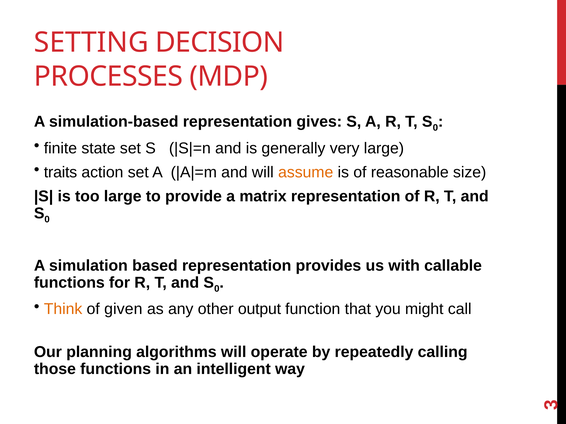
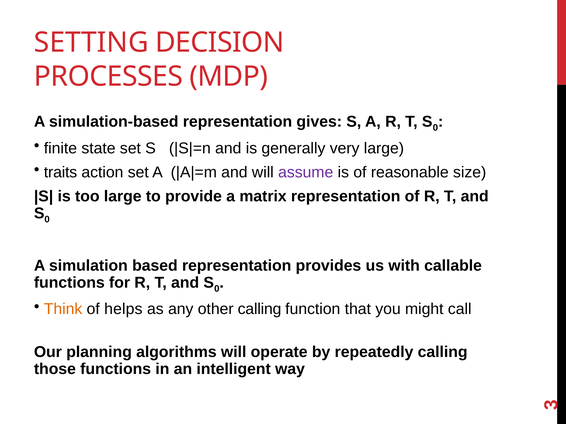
assume colour: orange -> purple
given: given -> helps
other output: output -> calling
